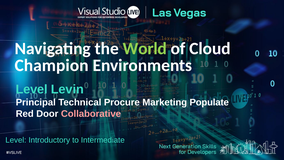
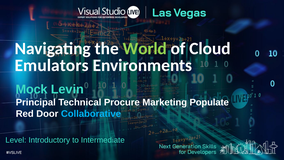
Champion: Champion -> Emulators
Level at (32, 89): Level -> Mock
Collaborative colour: pink -> light blue
